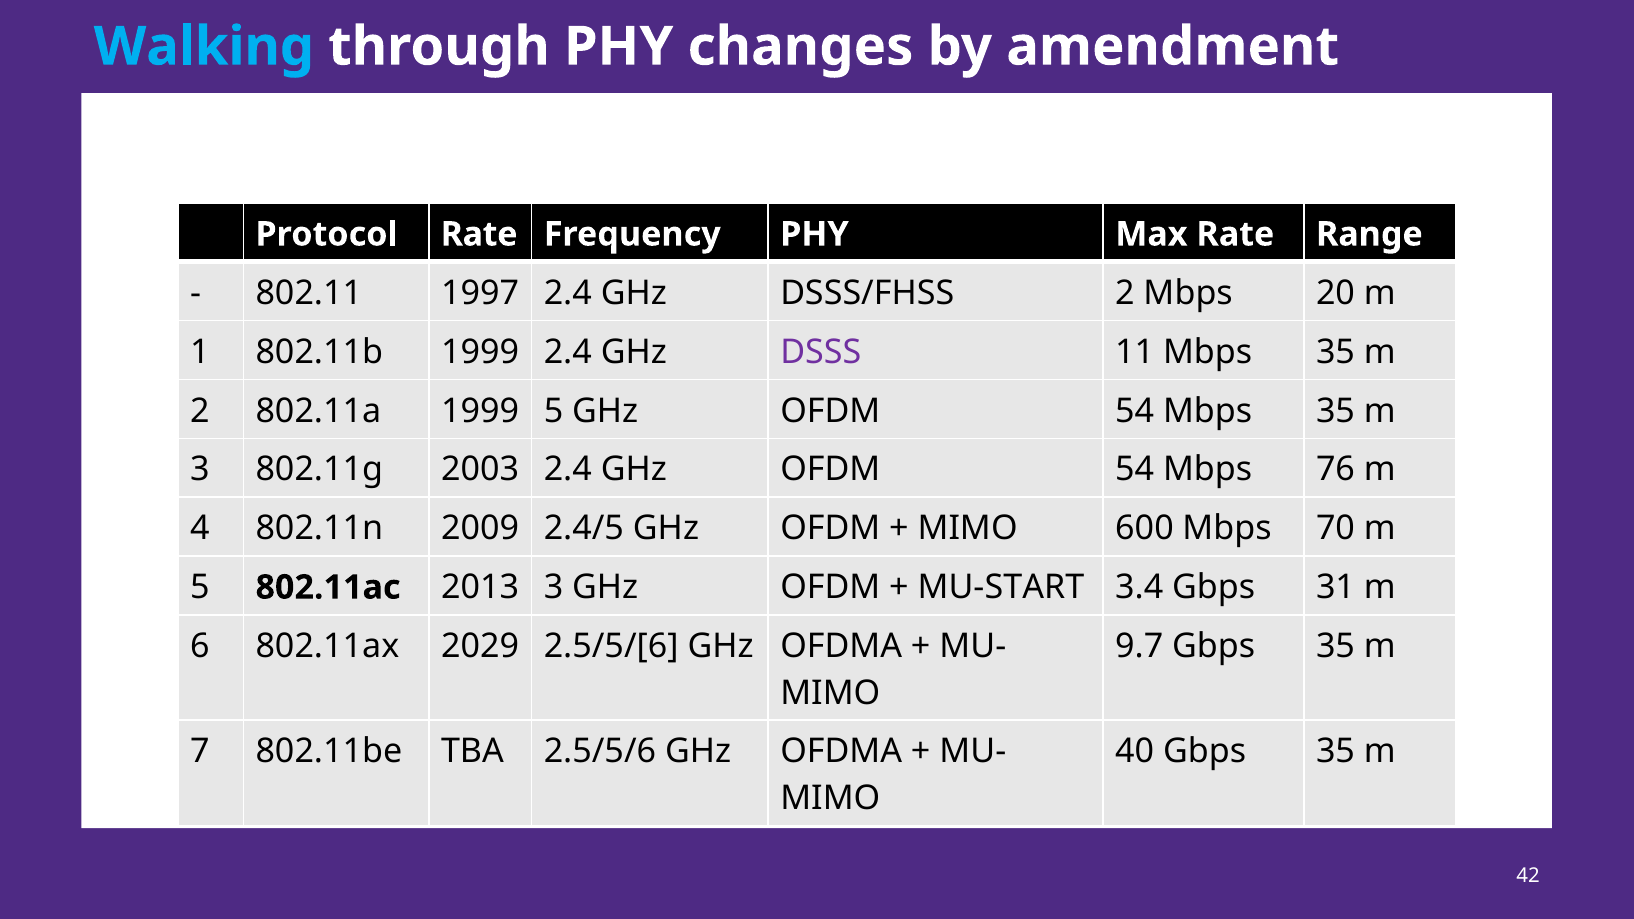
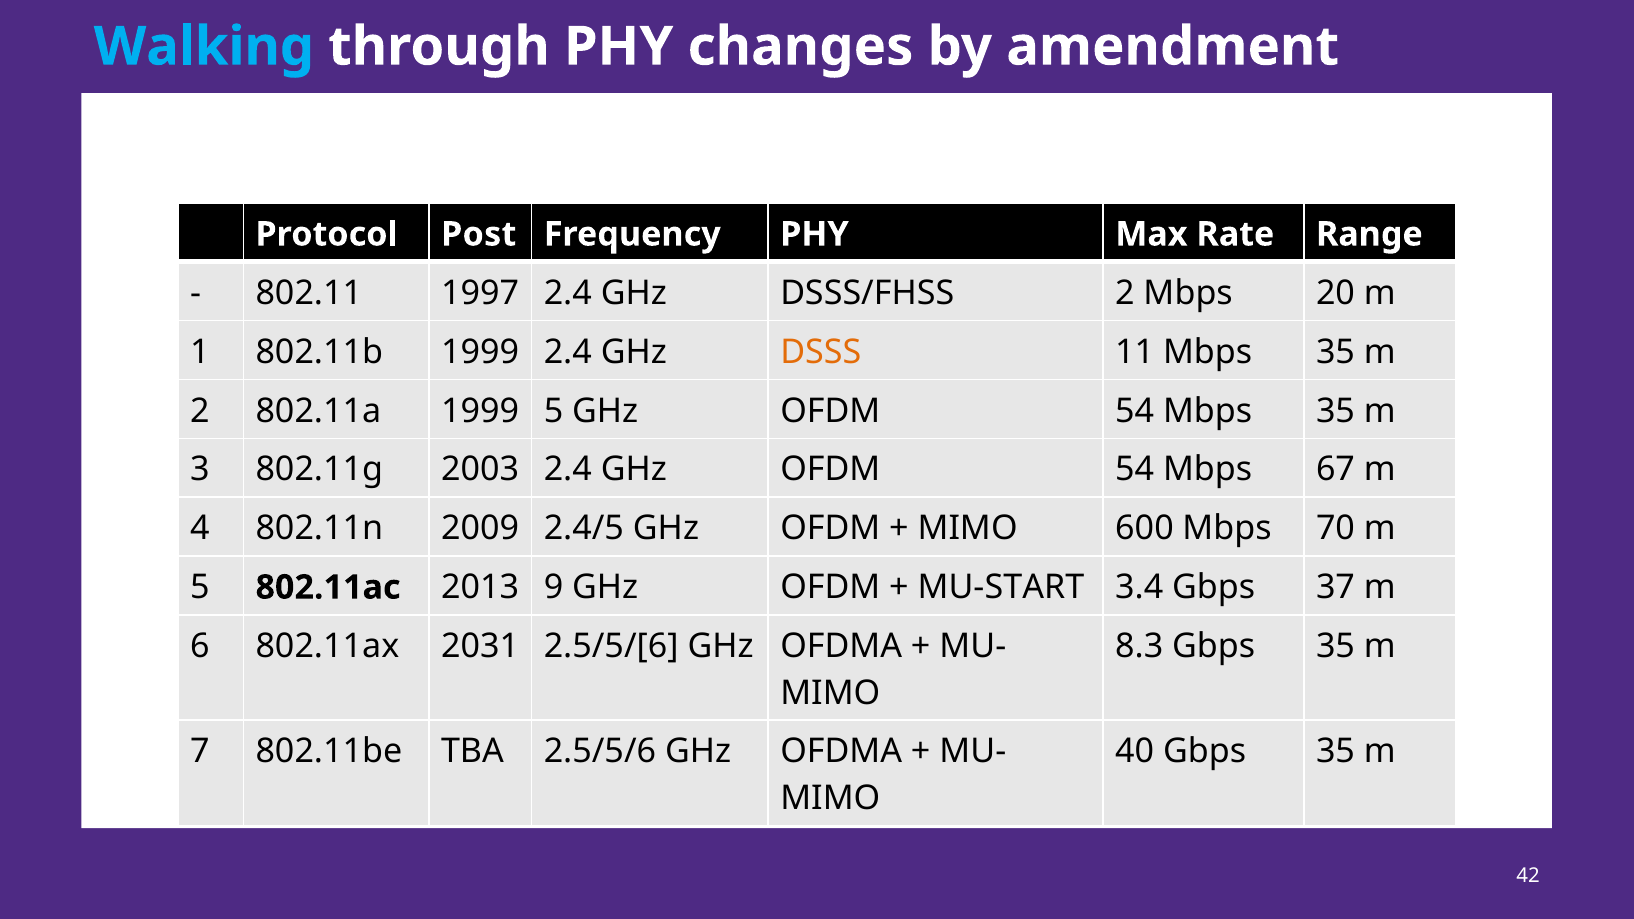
Protocol Rate: Rate -> Post
DSSS colour: purple -> orange
76: 76 -> 67
2013 3: 3 -> 9
31: 31 -> 37
2029: 2029 -> 2031
9.7: 9.7 -> 8.3
